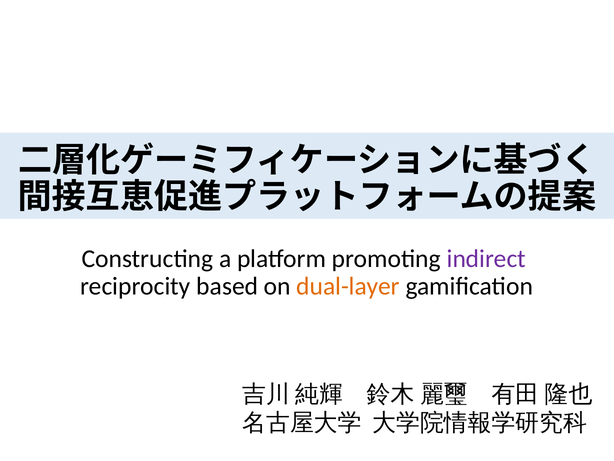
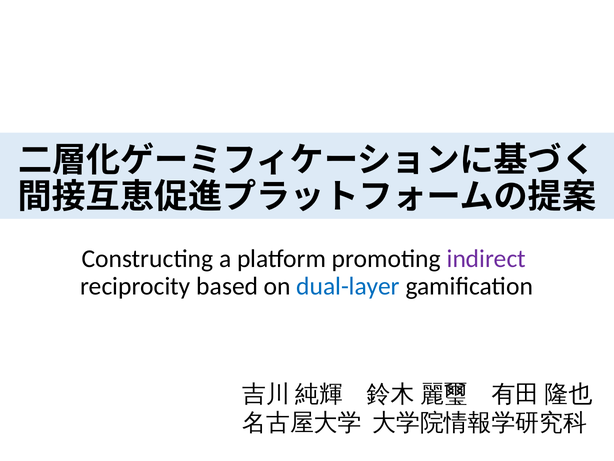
dual-layer colour: orange -> blue
